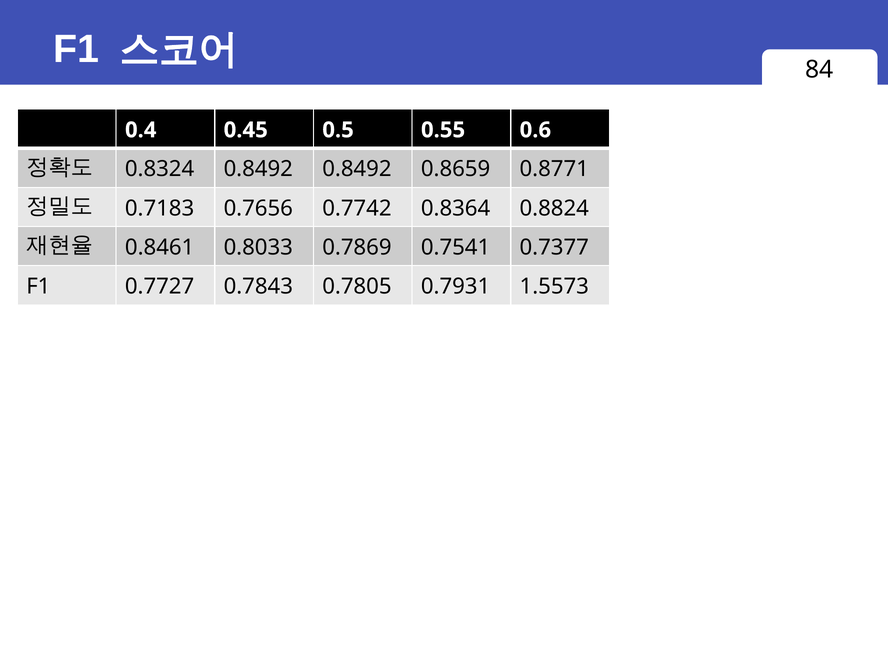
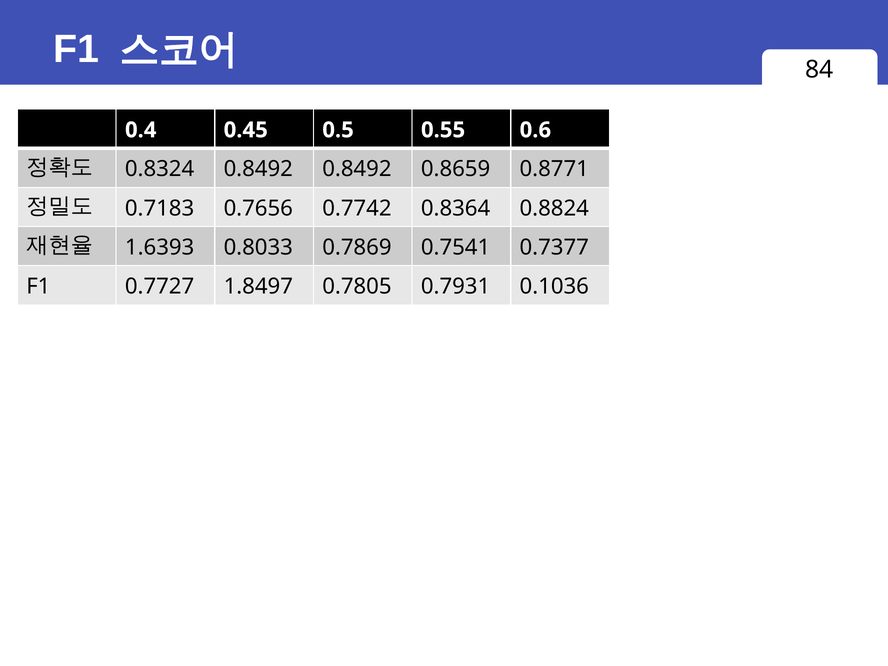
0.8461: 0.8461 -> 1.6393
0.7843: 0.7843 -> 1.8497
1.5573: 1.5573 -> 0.1036
